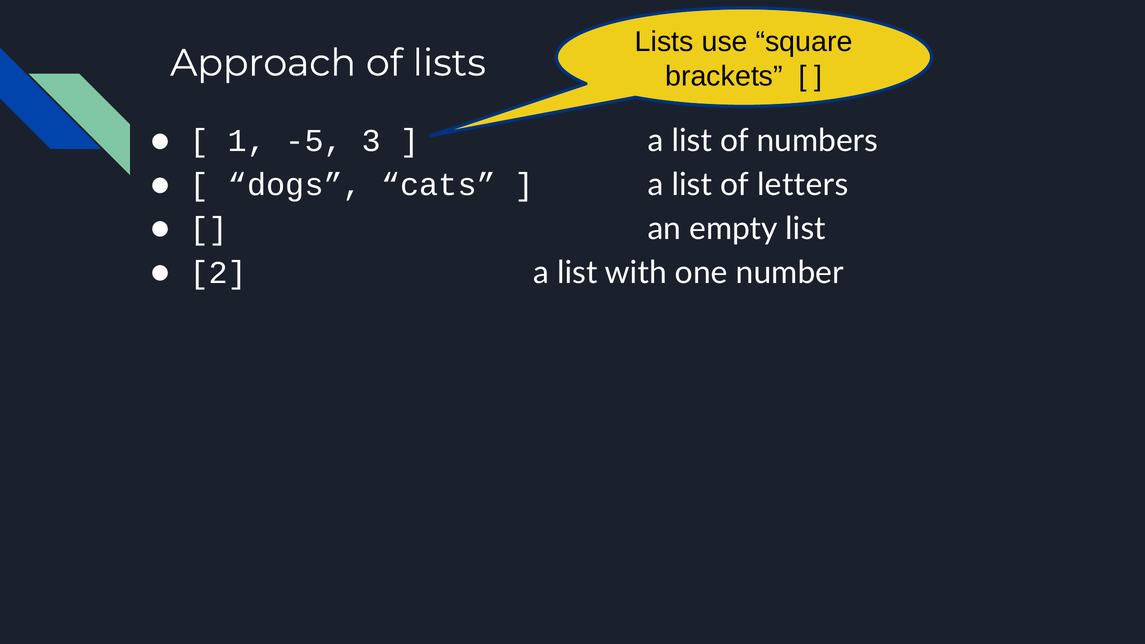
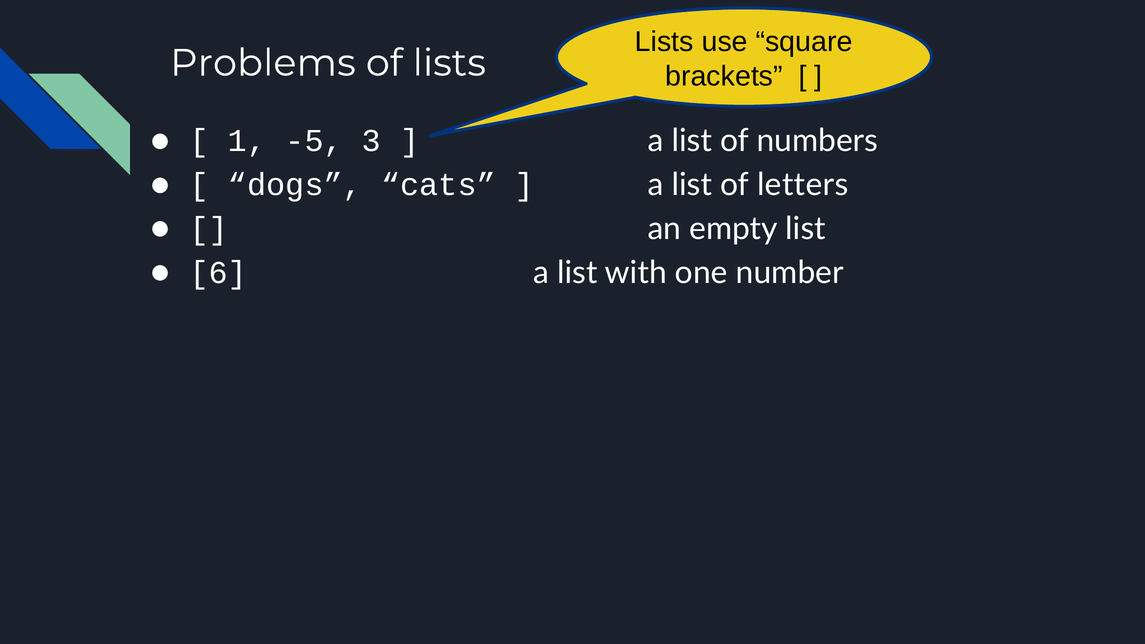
Approach: Approach -> Problems
2: 2 -> 6
